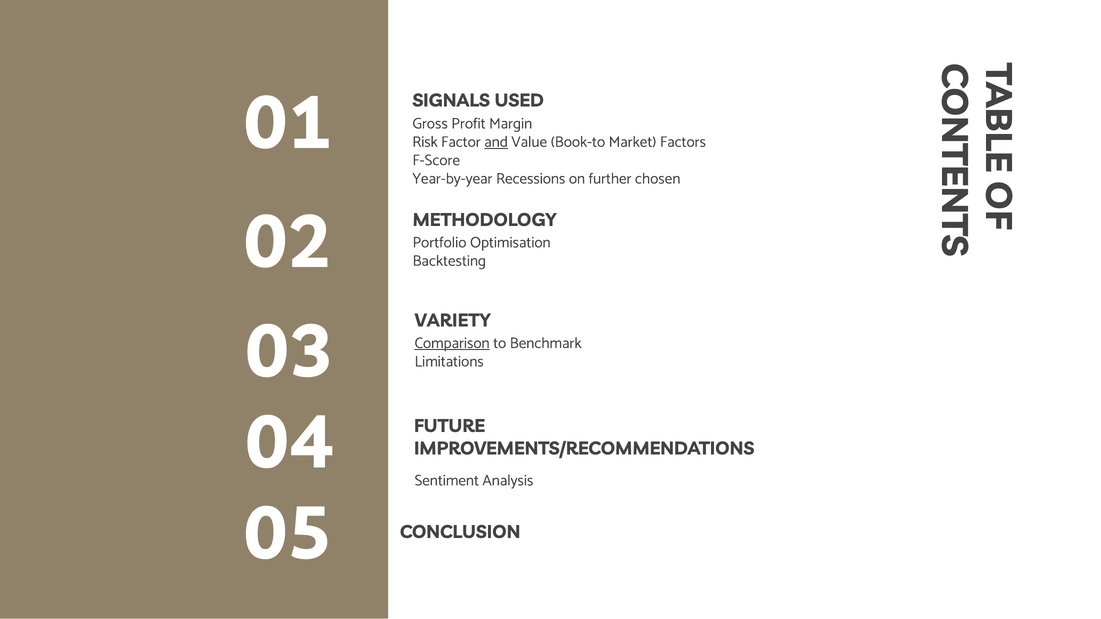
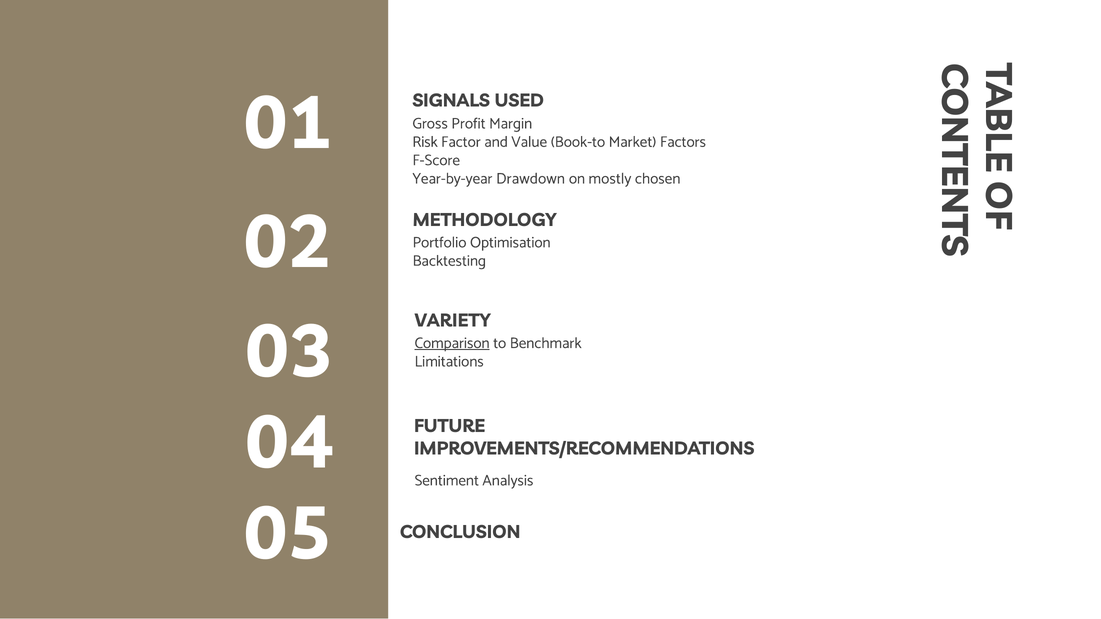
and underline: present -> none
Recessions: Recessions -> Drawdown
further: further -> mostly
